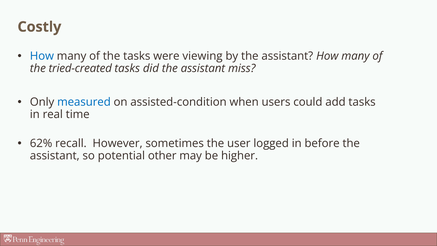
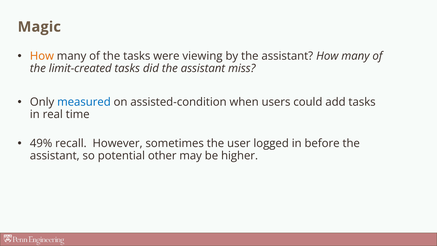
Costly: Costly -> Magic
How at (42, 56) colour: blue -> orange
tried-created: tried-created -> limit-created
62%: 62% -> 49%
